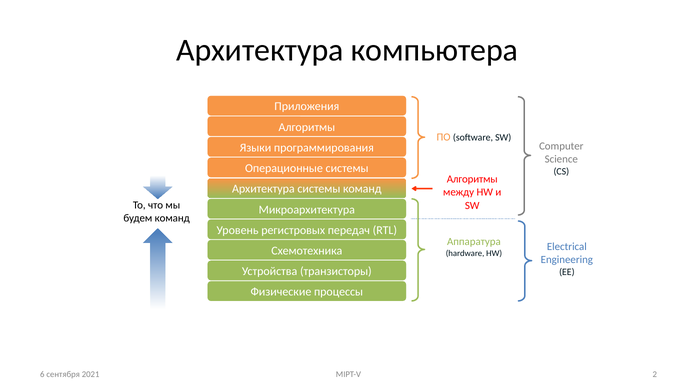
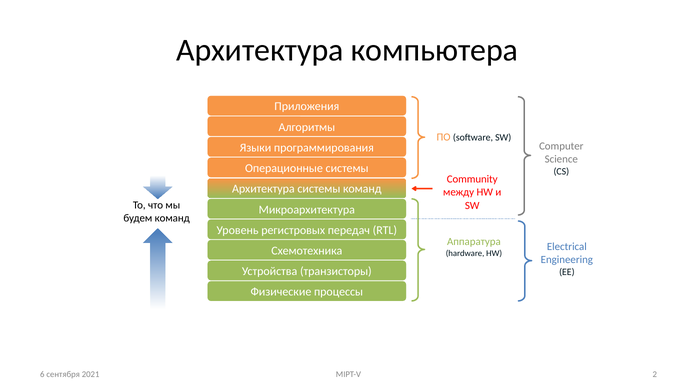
Алгоритмы at (472, 179): Алгоритмы -> Community
